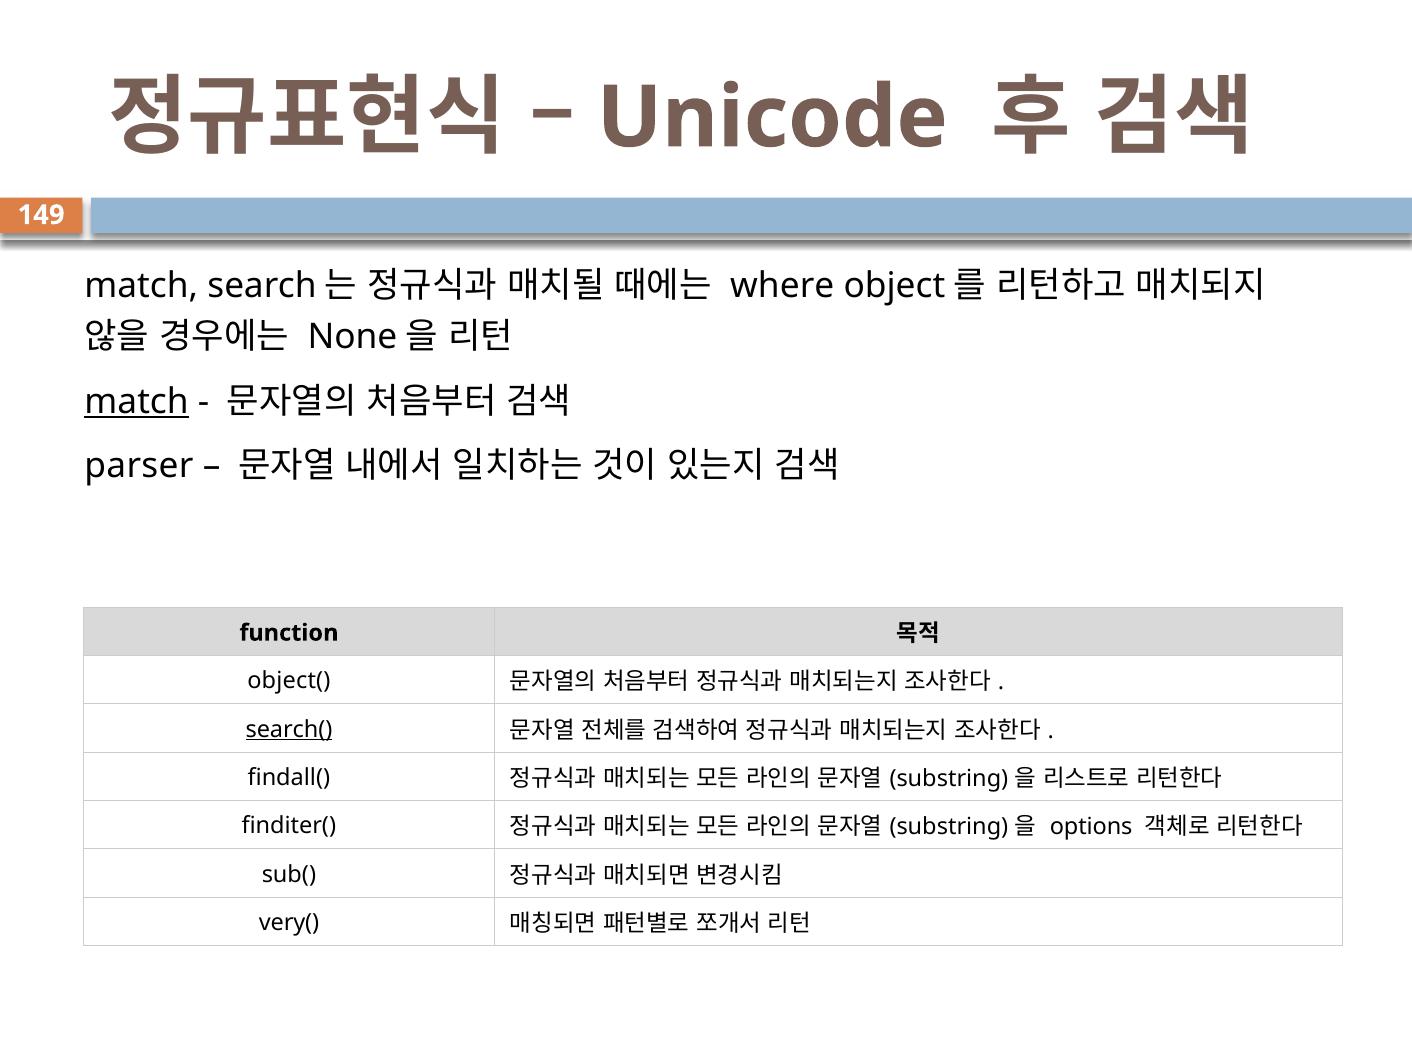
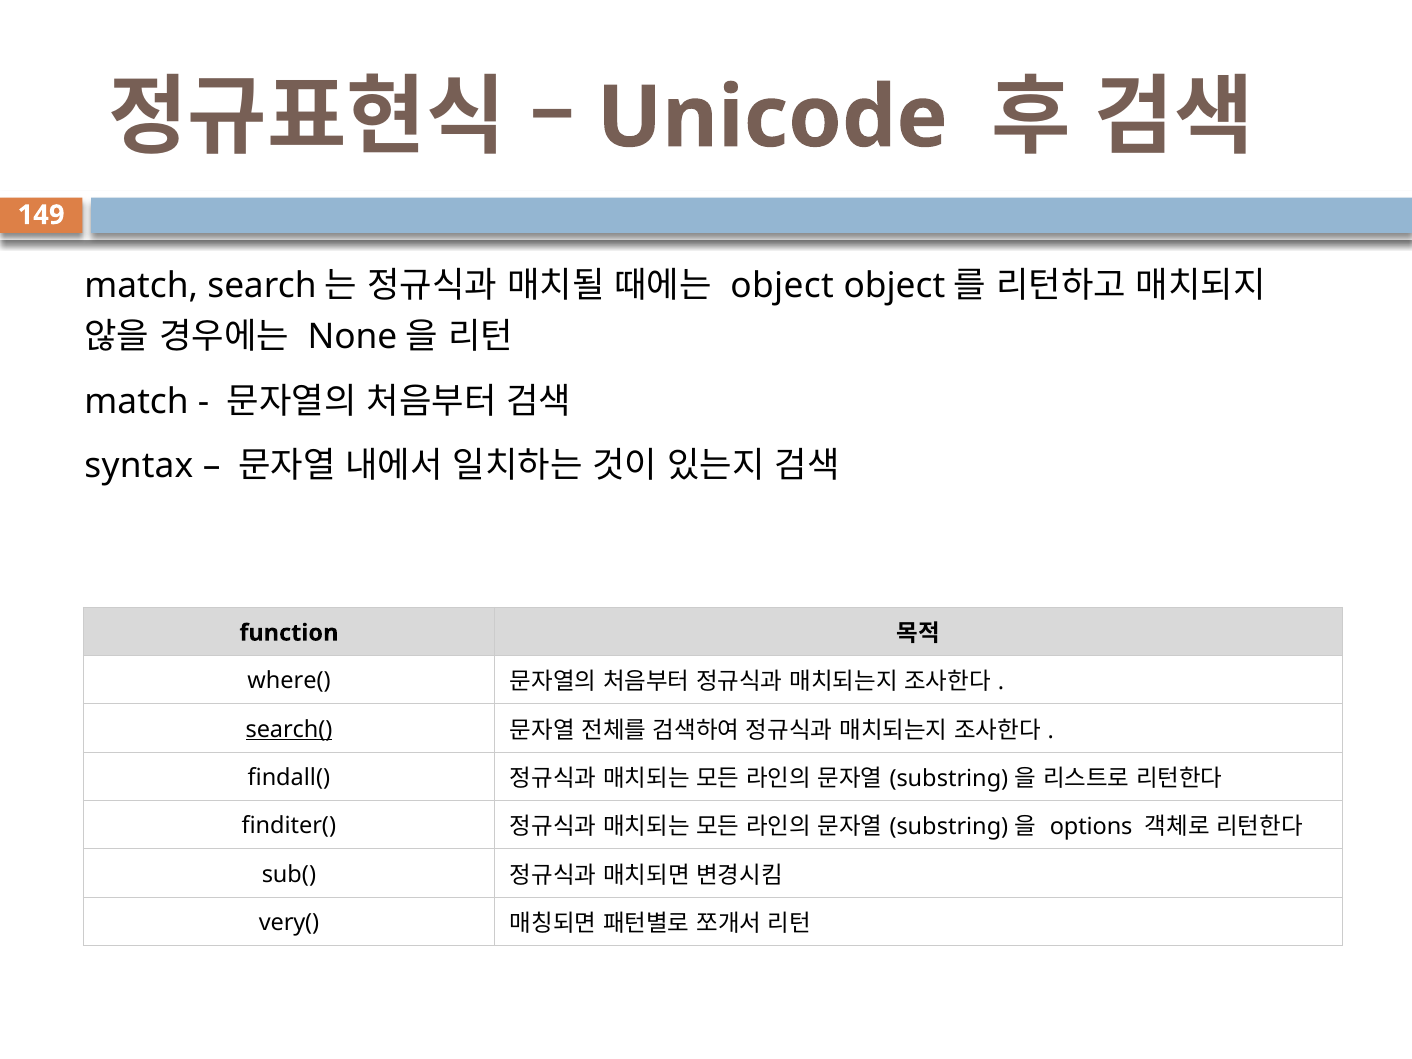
where: where -> object
match at (137, 402) underline: present -> none
parser: parser -> syntax
object(: object( -> where(
